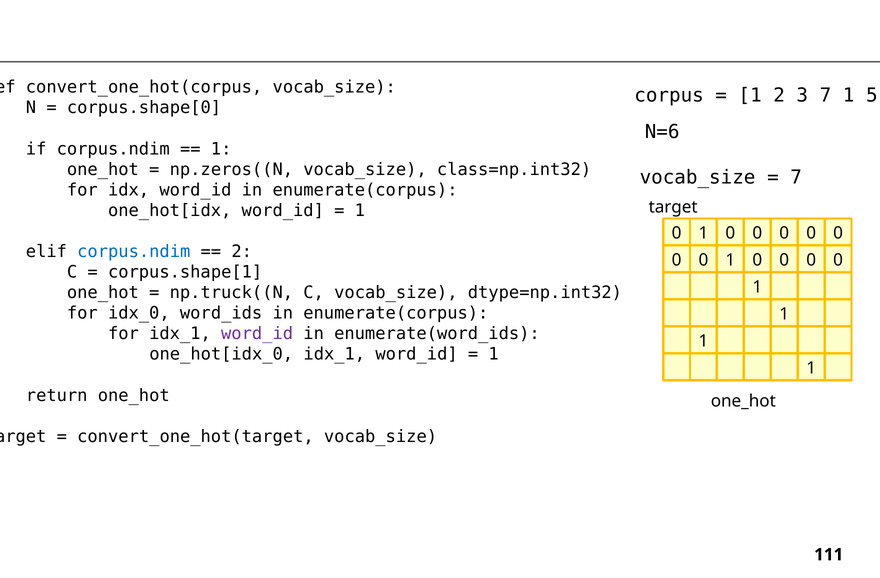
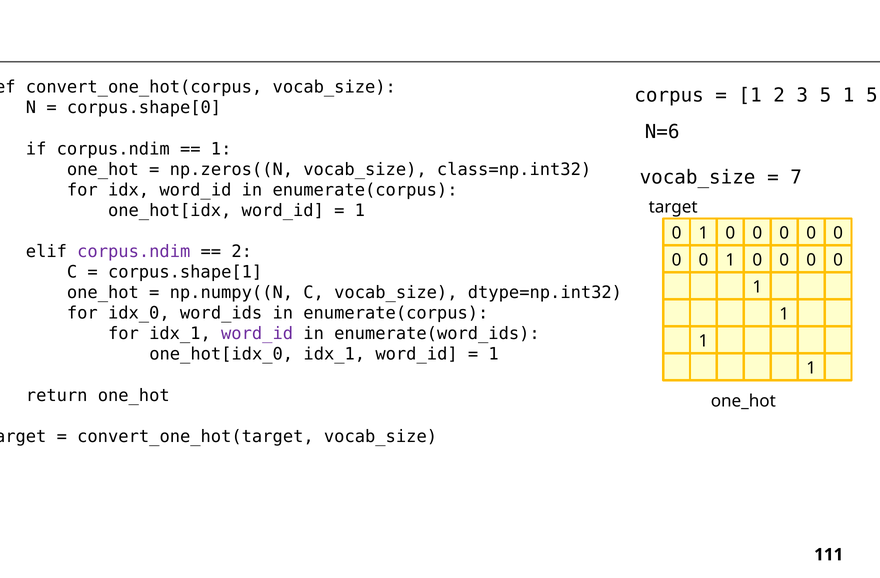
3 7: 7 -> 5
corpus.ndim at (134, 252) colour: blue -> purple
np.truck((N: np.truck((N -> np.numpy((N
